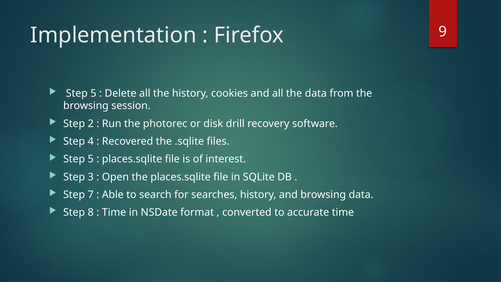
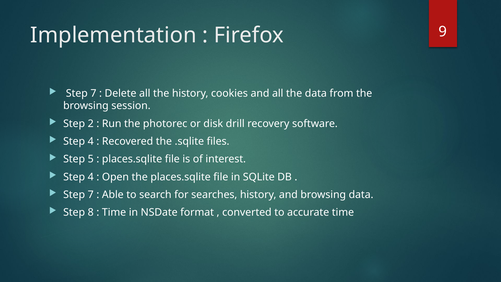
5 at (93, 93): 5 -> 7
3 at (91, 177): 3 -> 4
